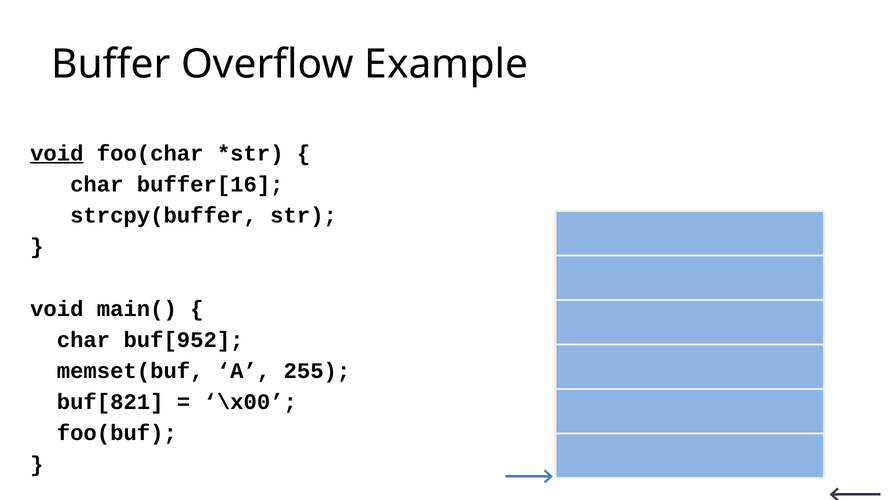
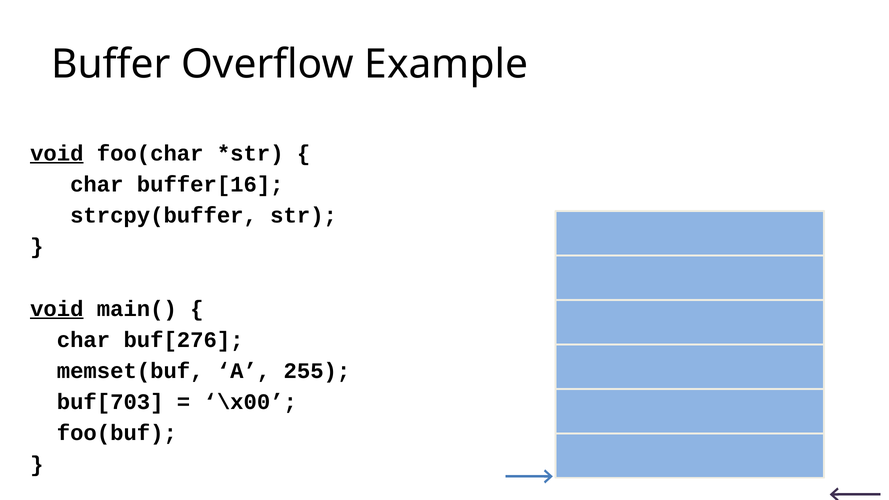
void at (57, 309) underline: none -> present
buf[952: buf[952 -> buf[276
buf[821: buf[821 -> buf[703
